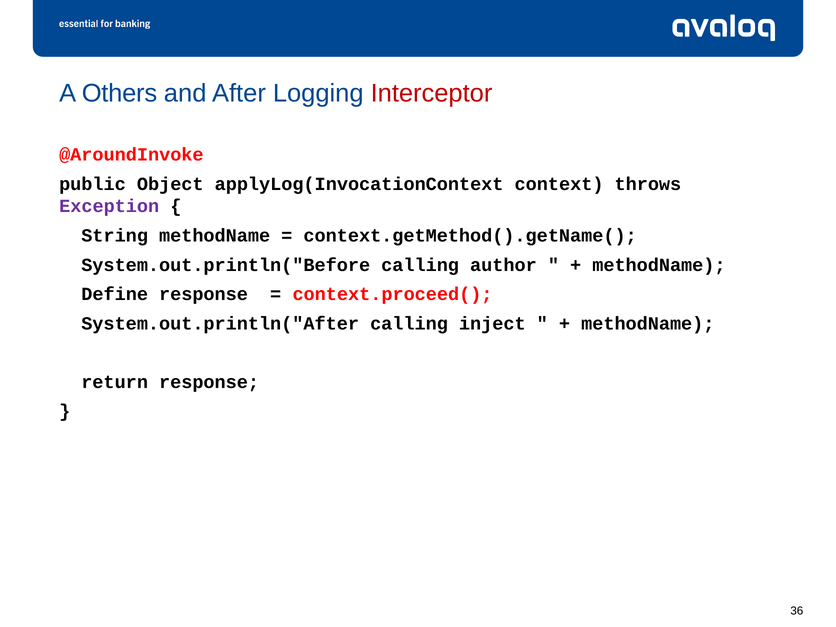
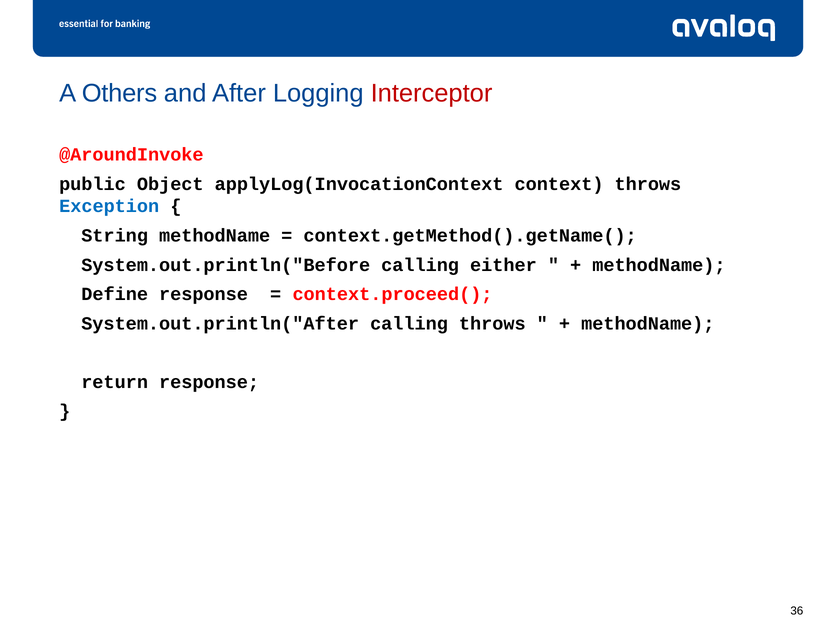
Exception colour: purple -> blue
author: author -> either
calling inject: inject -> throws
